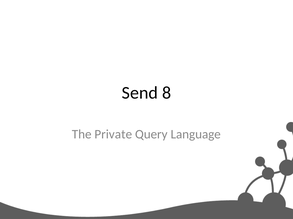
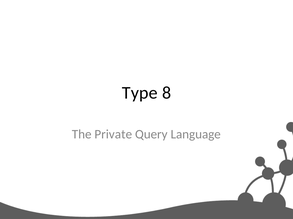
Send: Send -> Type
